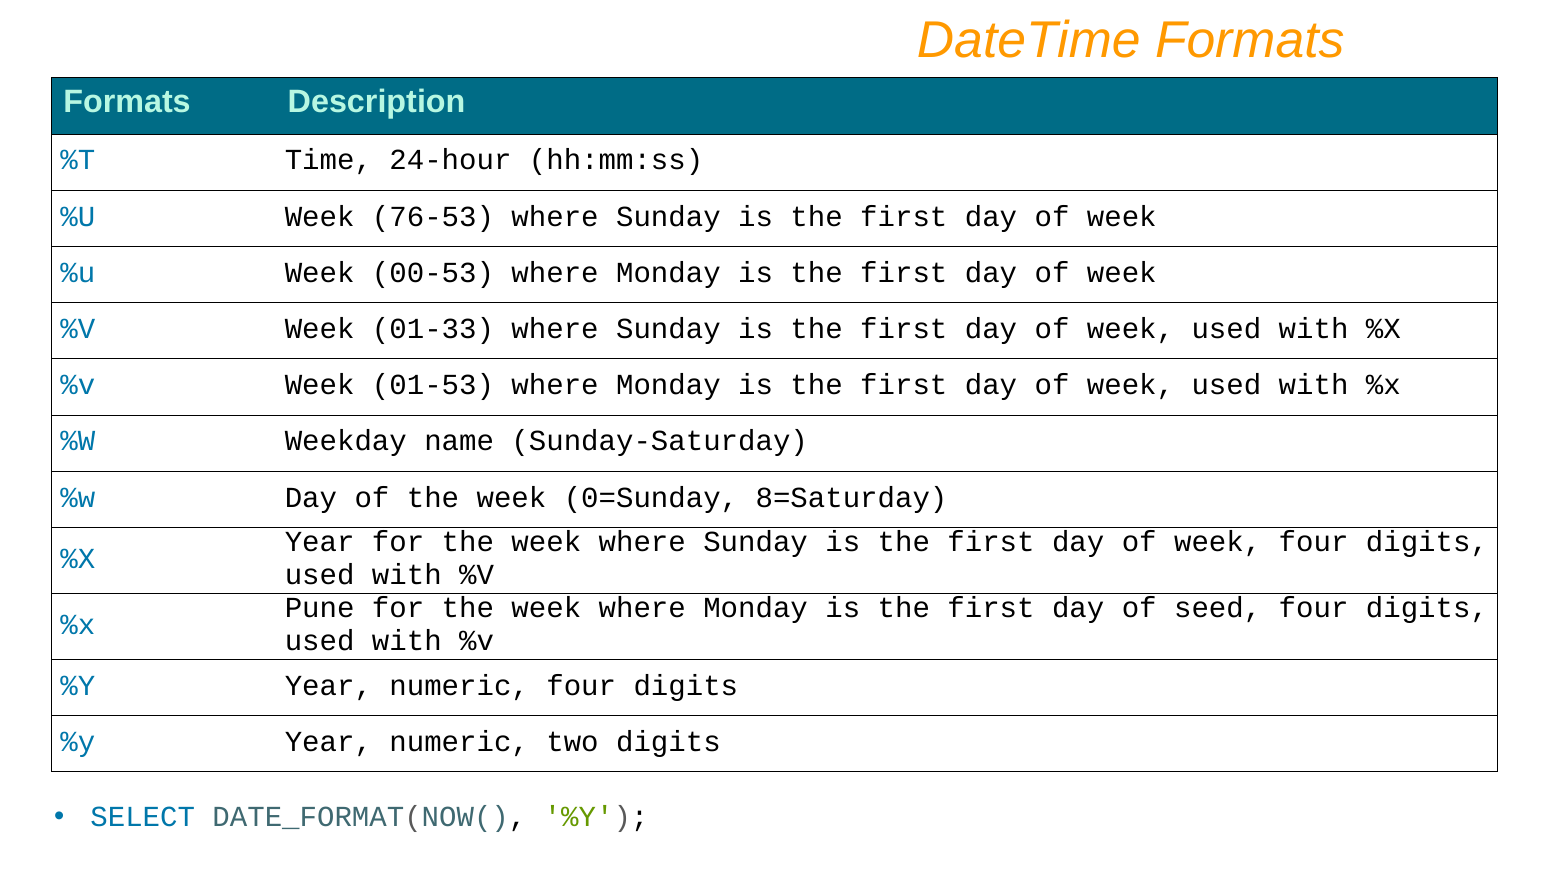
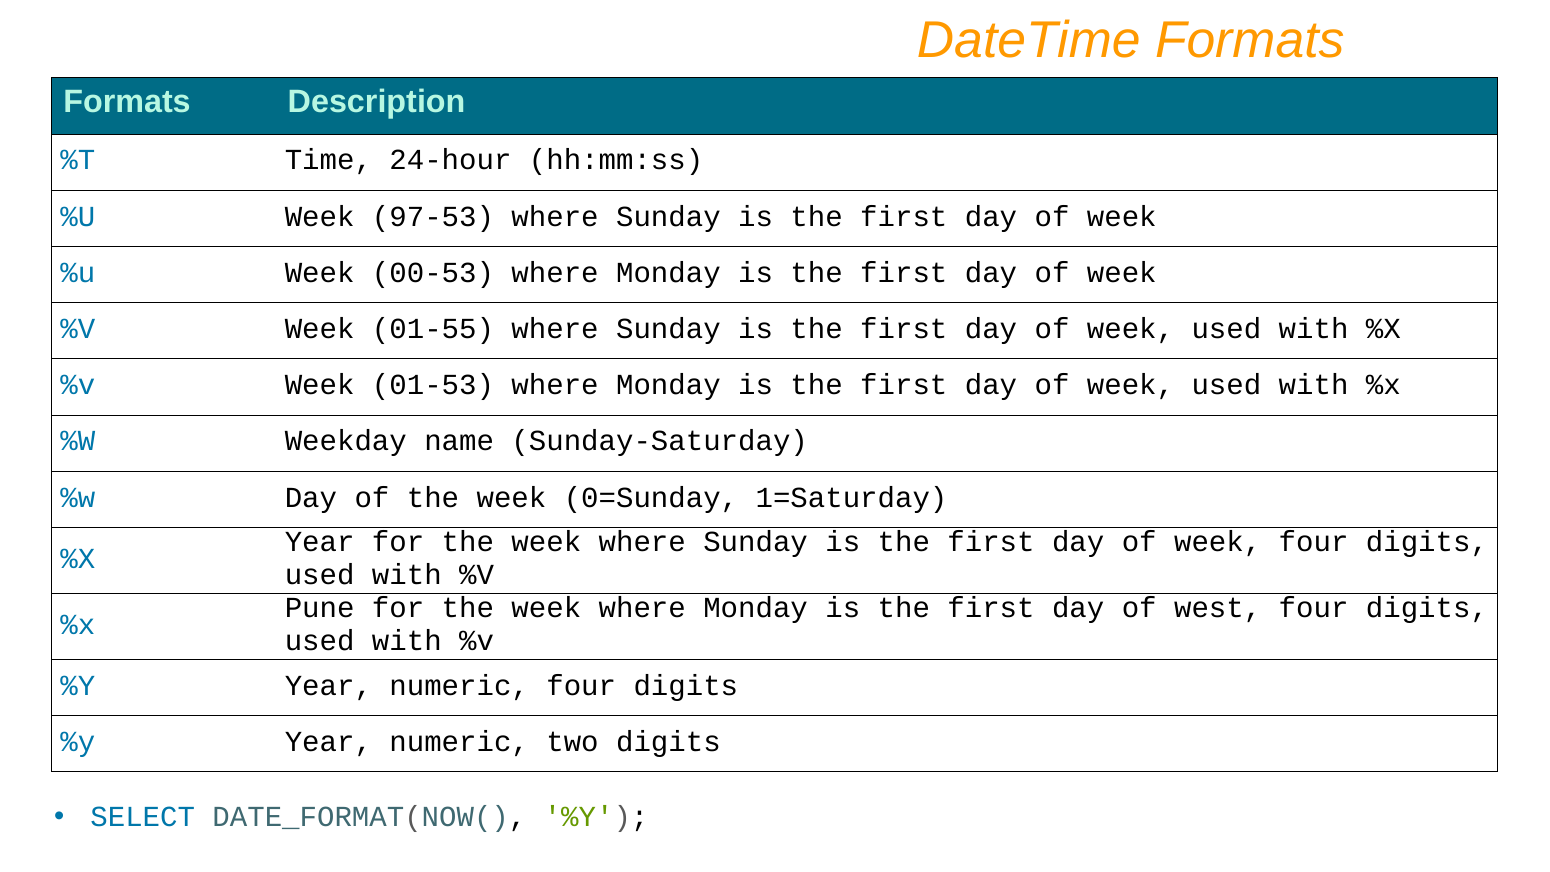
76-53: 76-53 -> 97-53
01-33: 01-33 -> 01-55
8=Saturday: 8=Saturday -> 1=Saturday
seed: seed -> west
